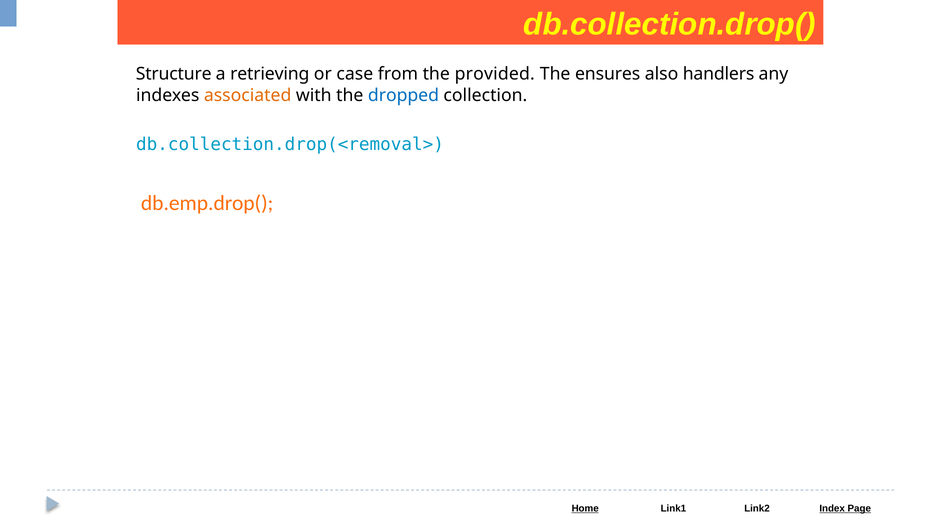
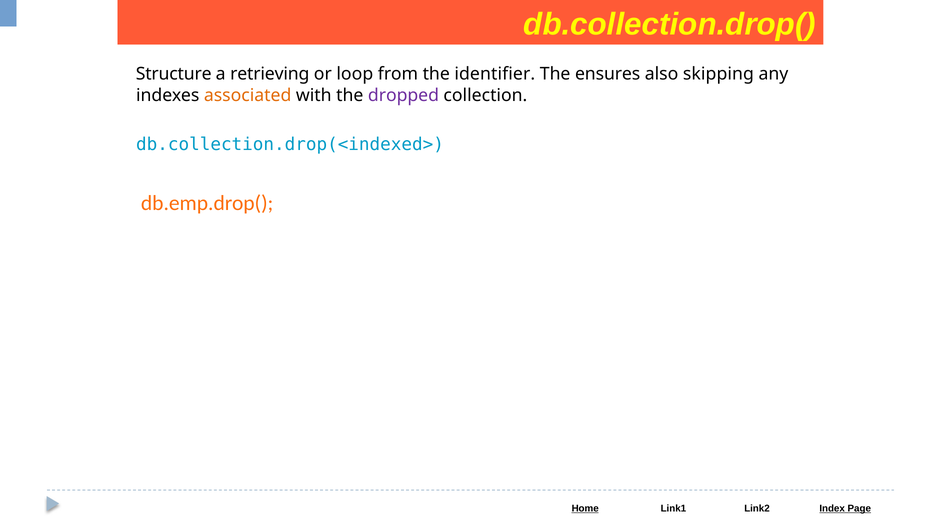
case: case -> loop
provided: provided -> identifier
handlers: handlers -> skipping
dropped colour: blue -> purple
db.collection.drop(<removal>: db.collection.drop(<removal> -> db.collection.drop(<indexed>
